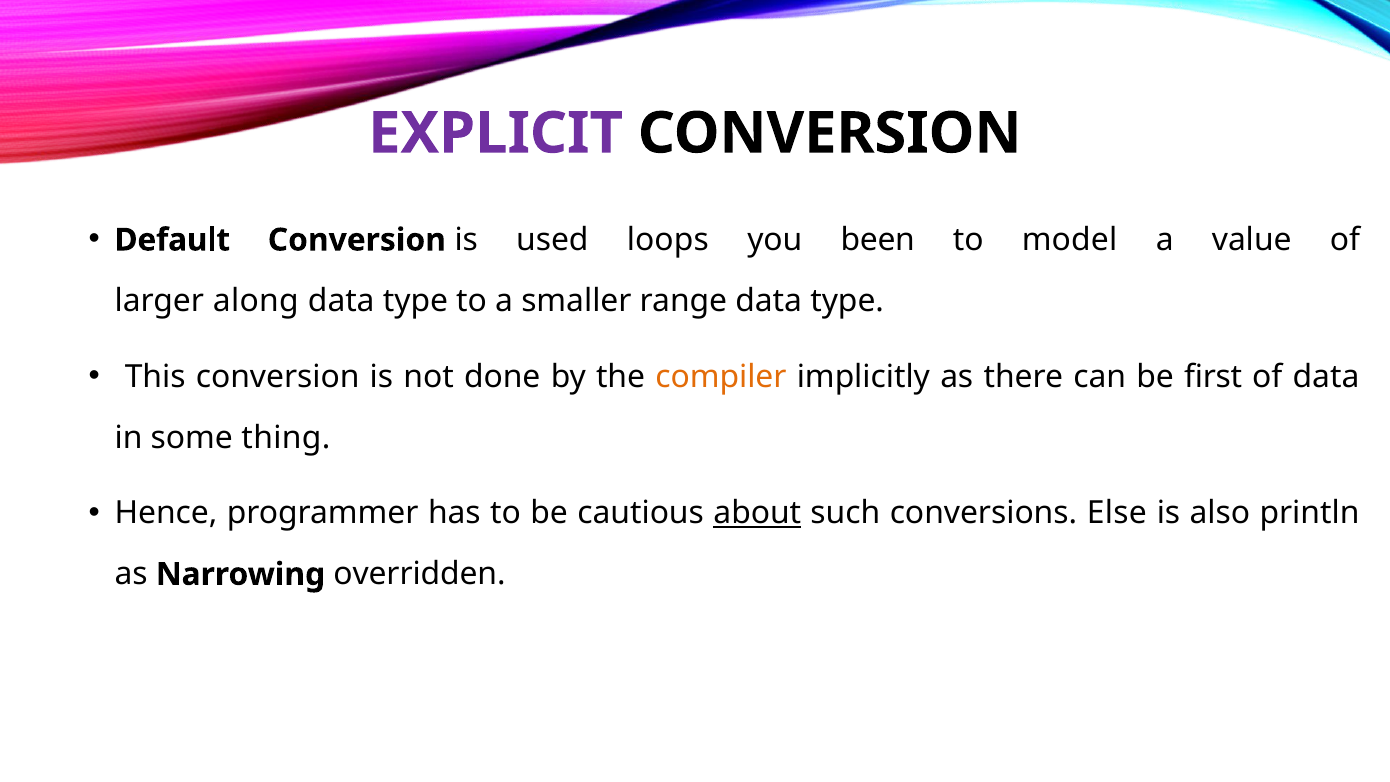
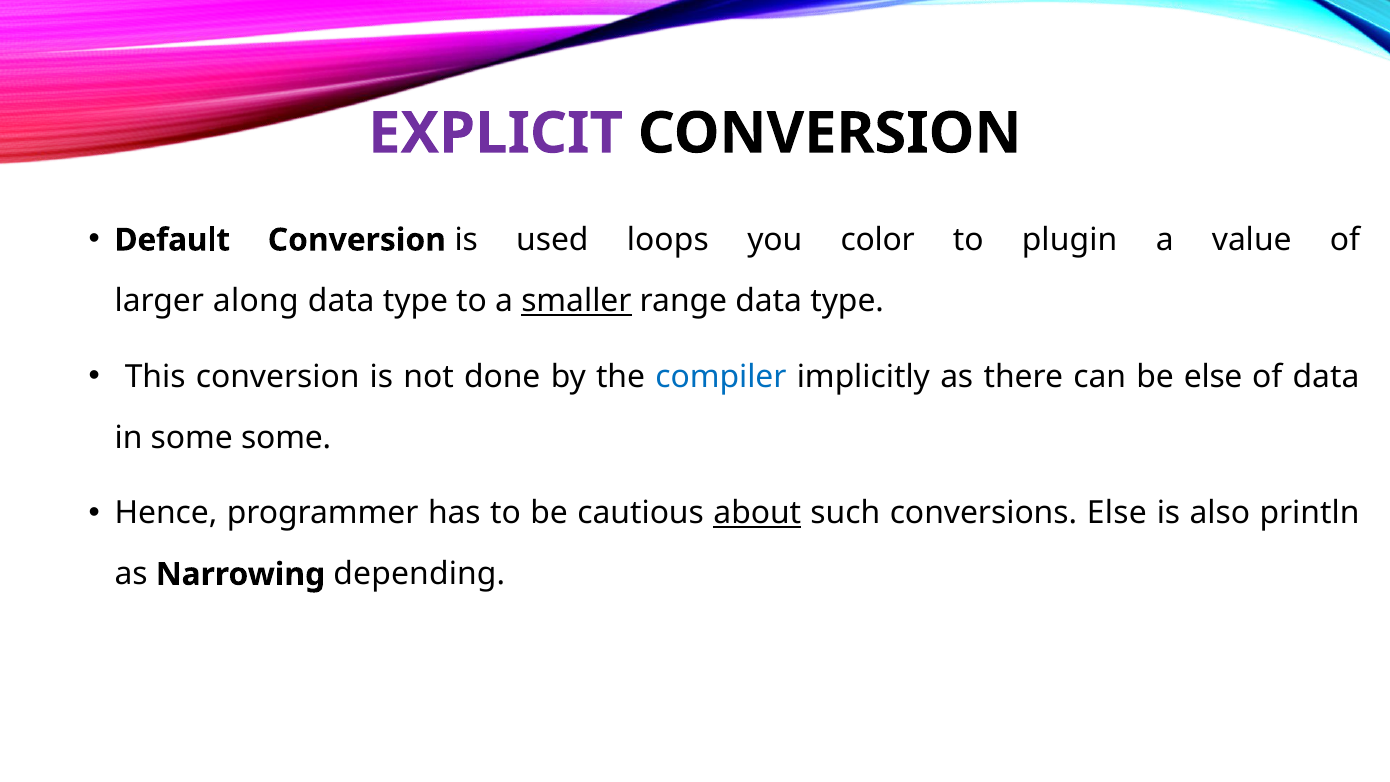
been: been -> color
model: model -> plugin
smaller underline: none -> present
compiler colour: orange -> blue
be first: first -> else
some thing: thing -> some
overridden: overridden -> depending
